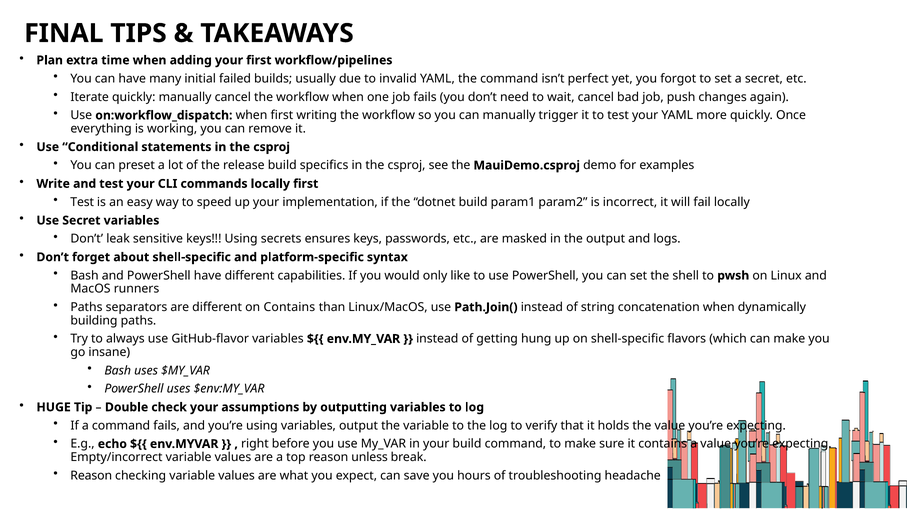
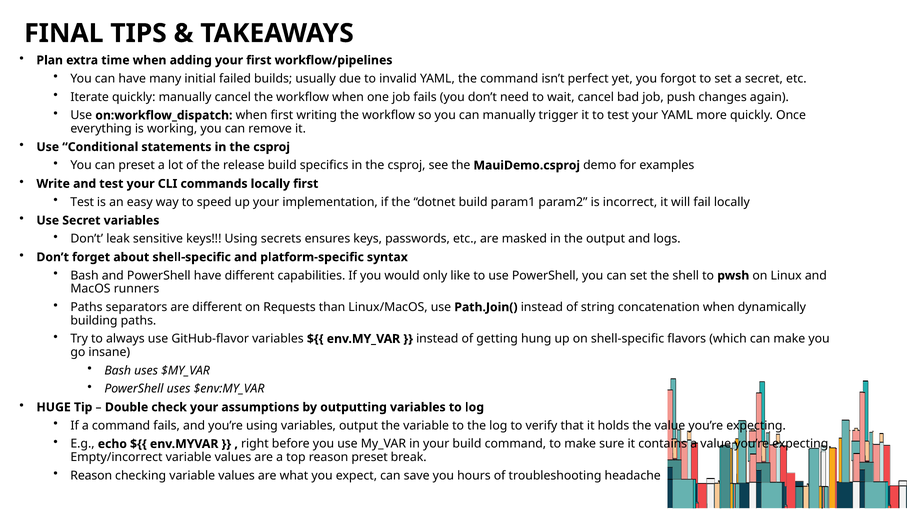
on Contains: Contains -> Requests
reason unless: unless -> preset
